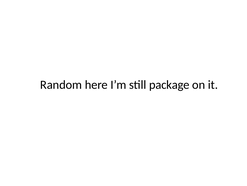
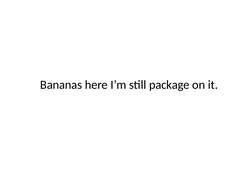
Random: Random -> Bananas
